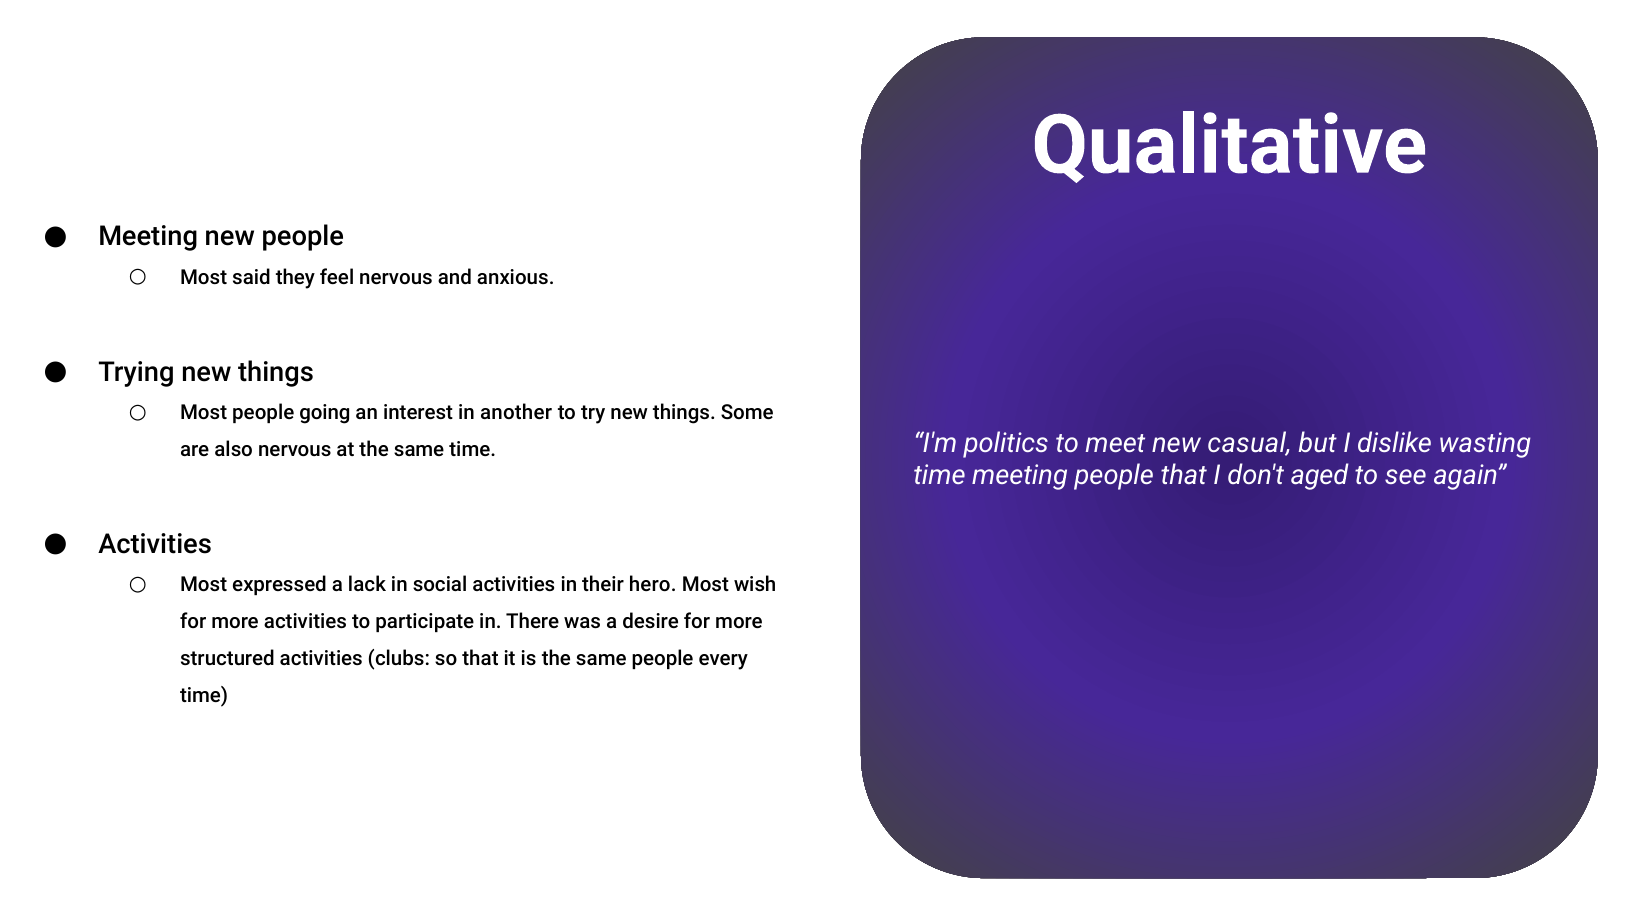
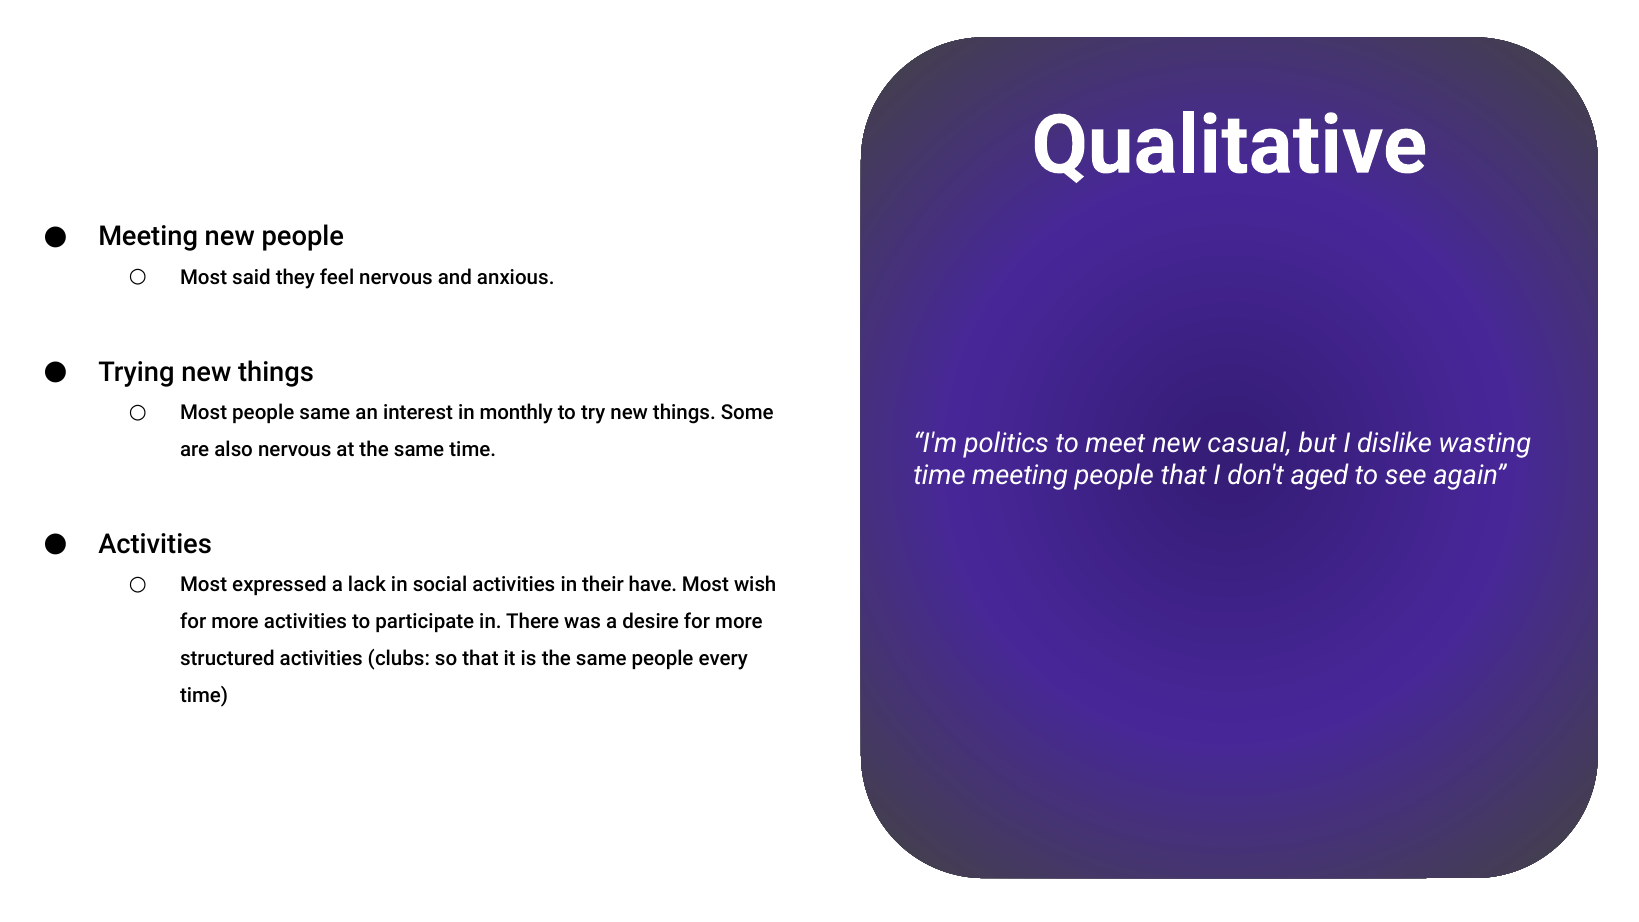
people going: going -> same
another: another -> monthly
hero: hero -> have
